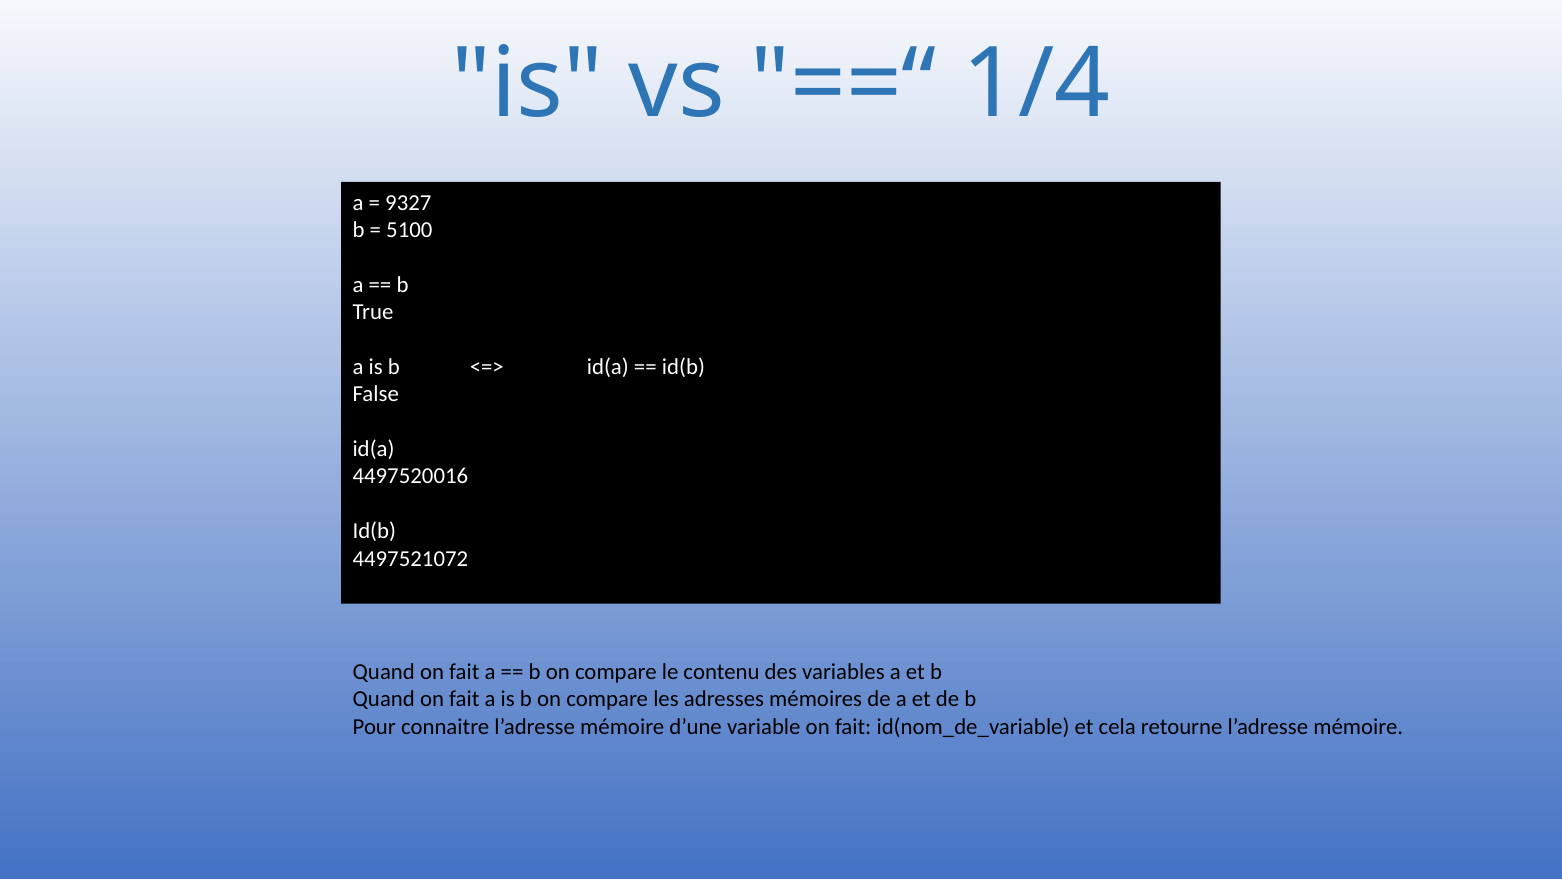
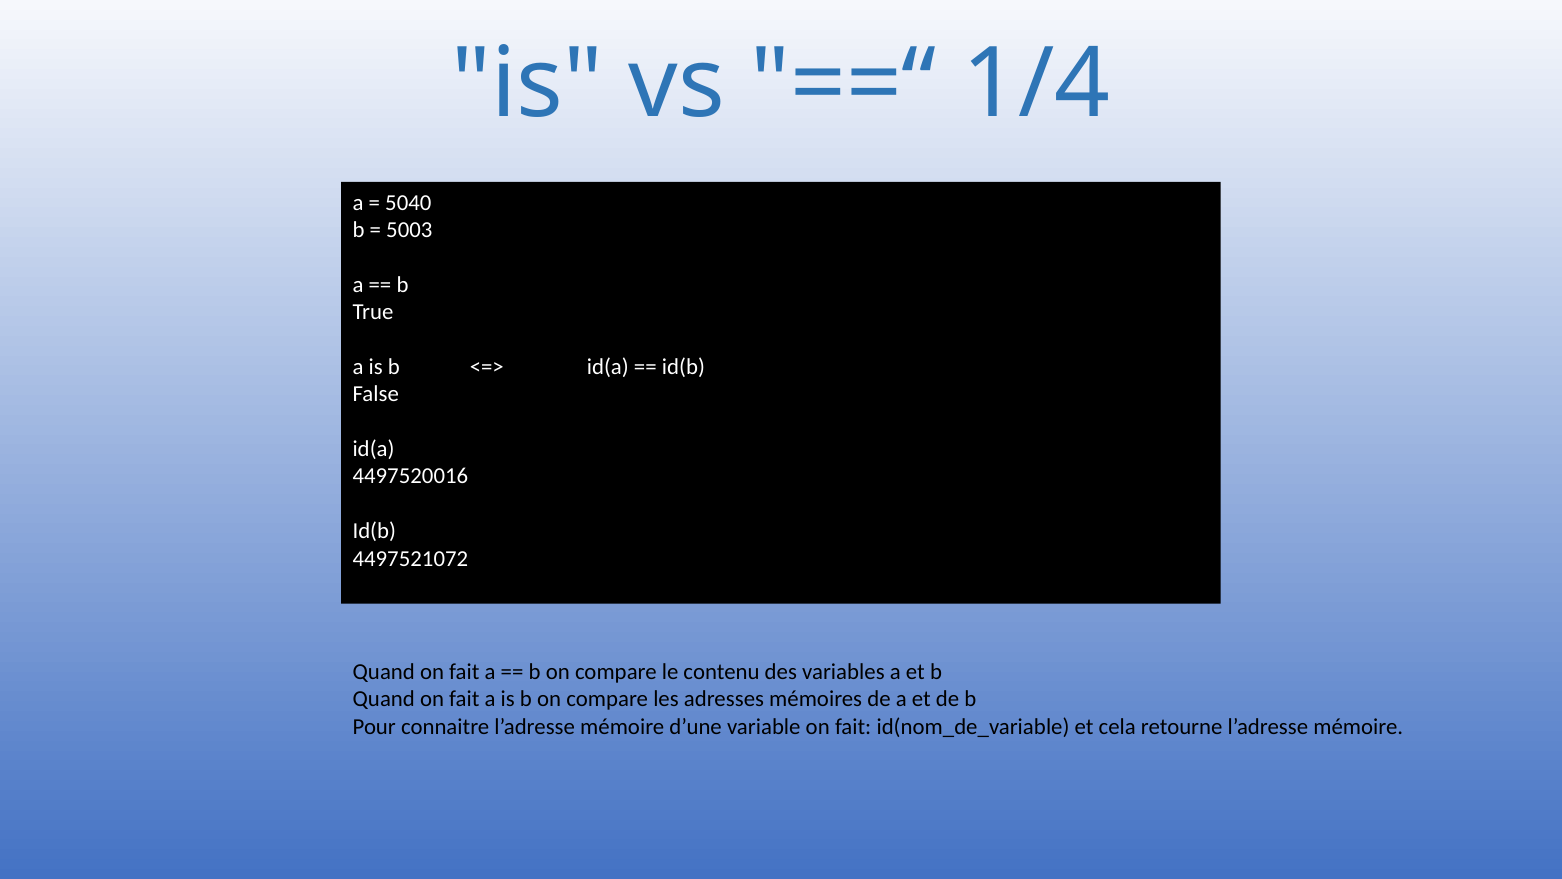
9327: 9327 -> 5040
5100: 5100 -> 5003
